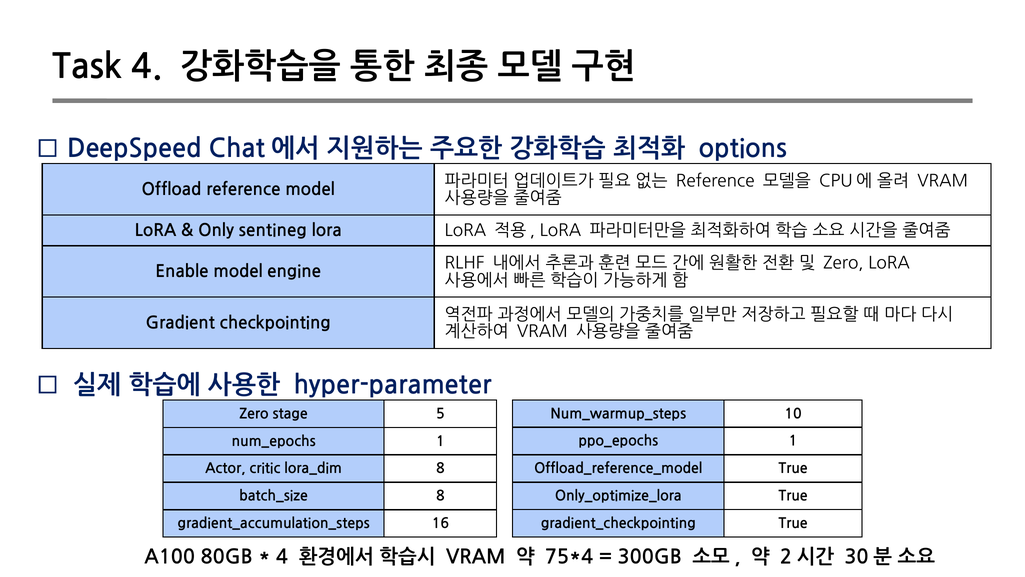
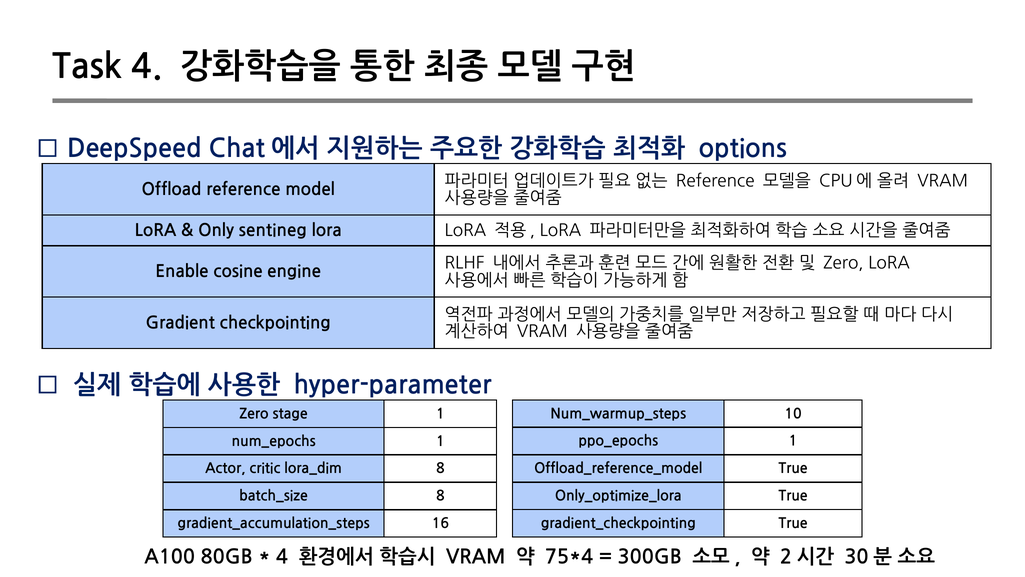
Enable model: model -> cosine
stage 5: 5 -> 1
